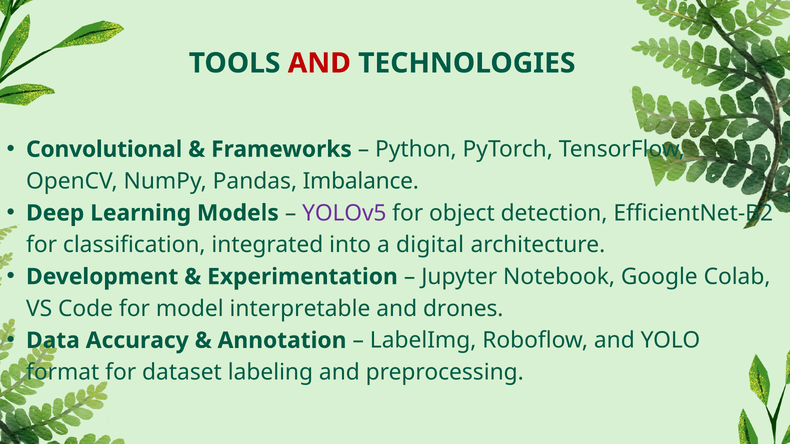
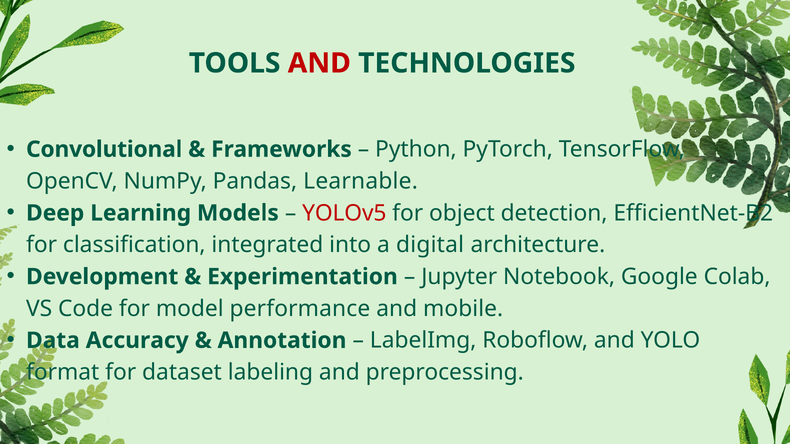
Imbalance: Imbalance -> Learnable
YOLOv5 colour: purple -> red
interpretable: interpretable -> performance
drones: drones -> mobile
